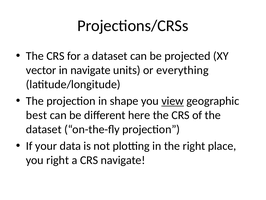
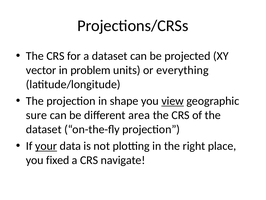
in navigate: navigate -> problem
best: best -> sure
here: here -> area
your underline: none -> present
you right: right -> fixed
